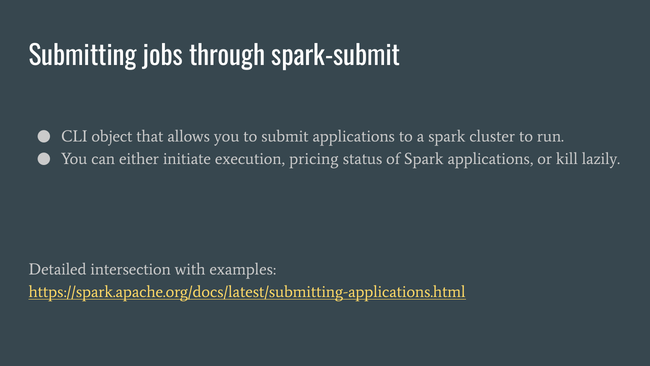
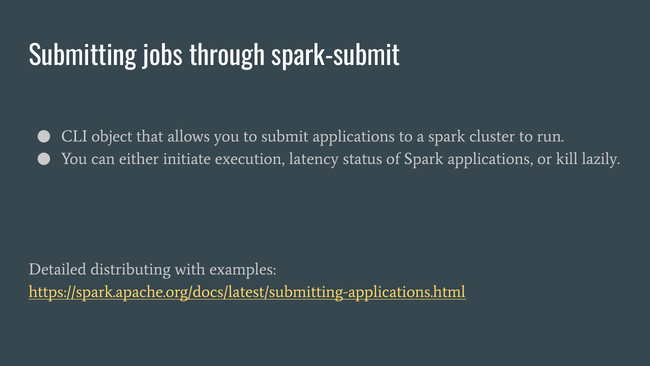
pricing: pricing -> latency
intersection: intersection -> distributing
